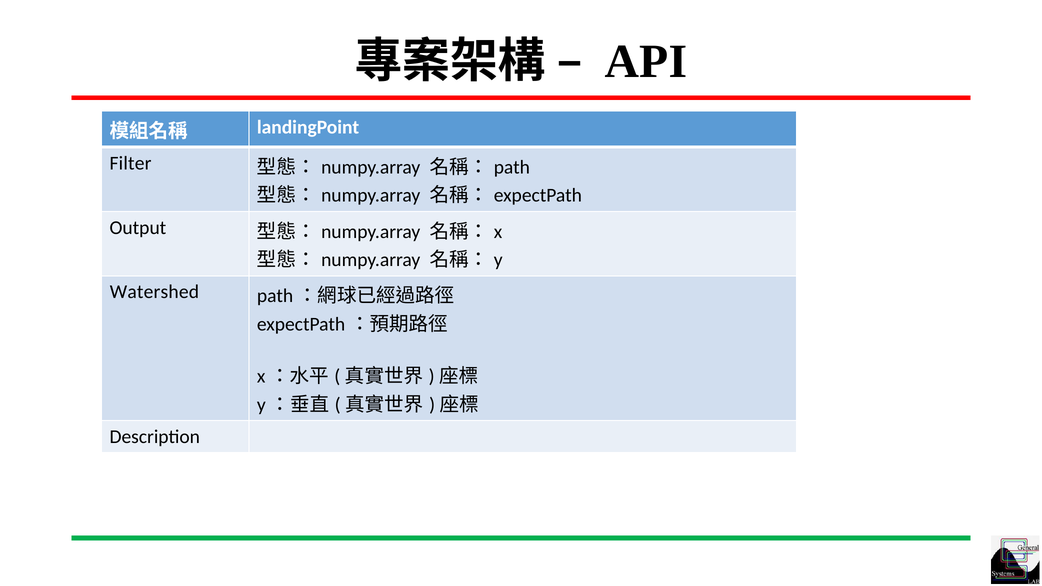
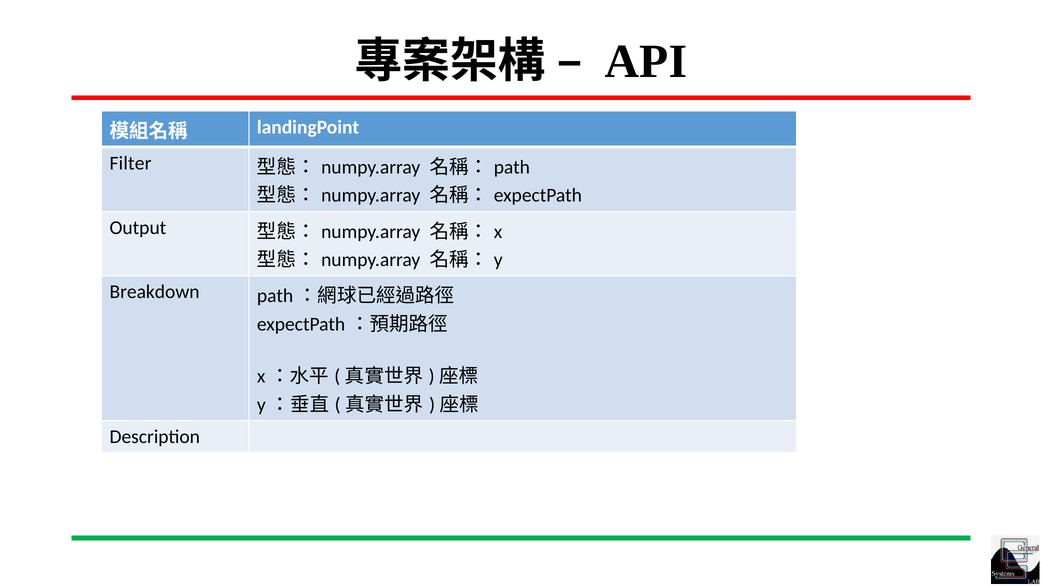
Watershed: Watershed -> Breakdown
